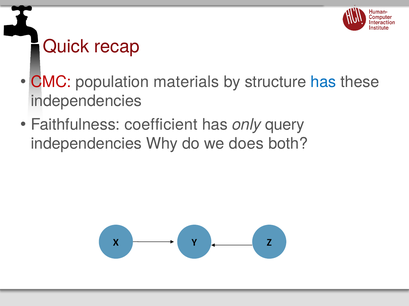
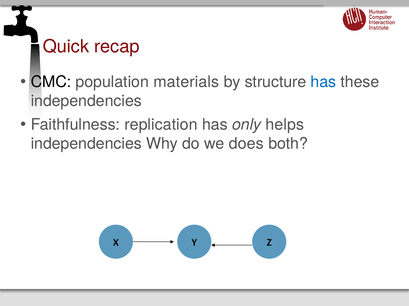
CMC colour: red -> black
coefficient: coefficient -> replication
query: query -> helps
